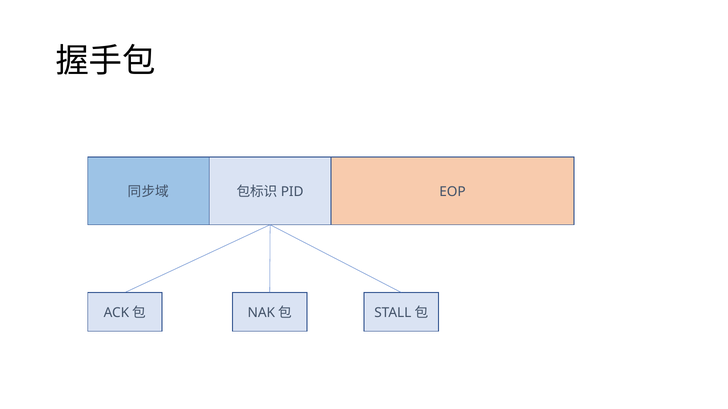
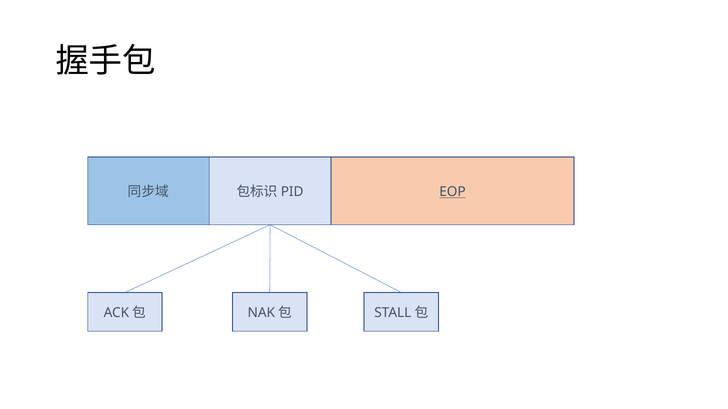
EOP underline: none -> present
